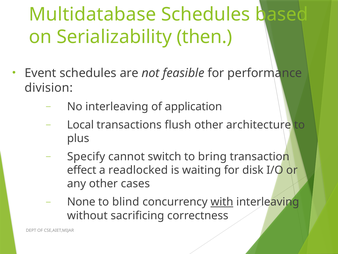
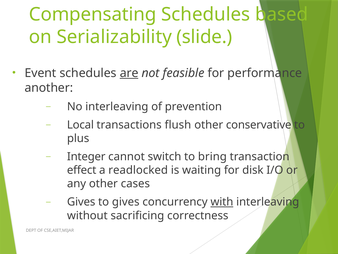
Multidatabase: Multidatabase -> Compensating
then: then -> slide
are underline: none -> present
division: division -> another
application: application -> prevention
architecture: architecture -> conservative
Specify: Specify -> Integer
None at (81, 202): None -> Gives
to blind: blind -> gives
